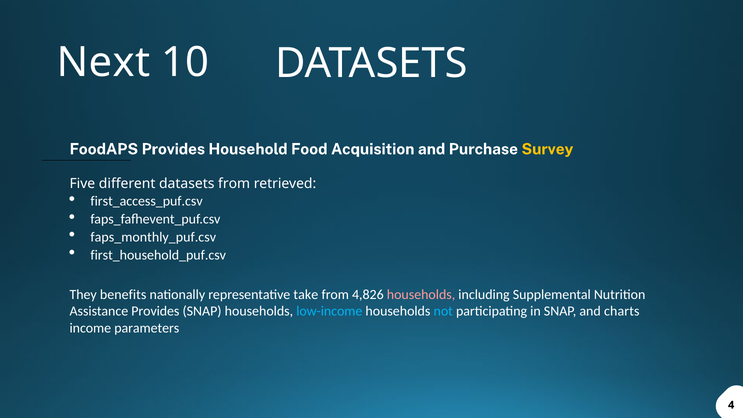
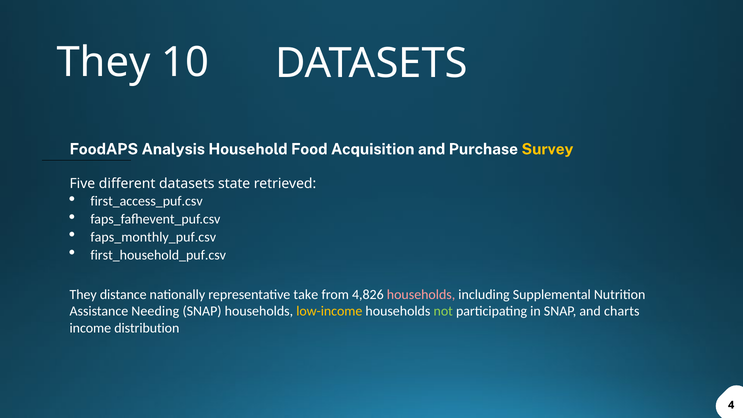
Next at (103, 62): Next -> They
FoodAPS Provides: Provides -> Analysis
datasets from: from -> state
benefits: benefits -> distance
Assistance Provides: Provides -> Needing
low-income colour: light blue -> yellow
not colour: light blue -> light green
parameters: parameters -> distribution
